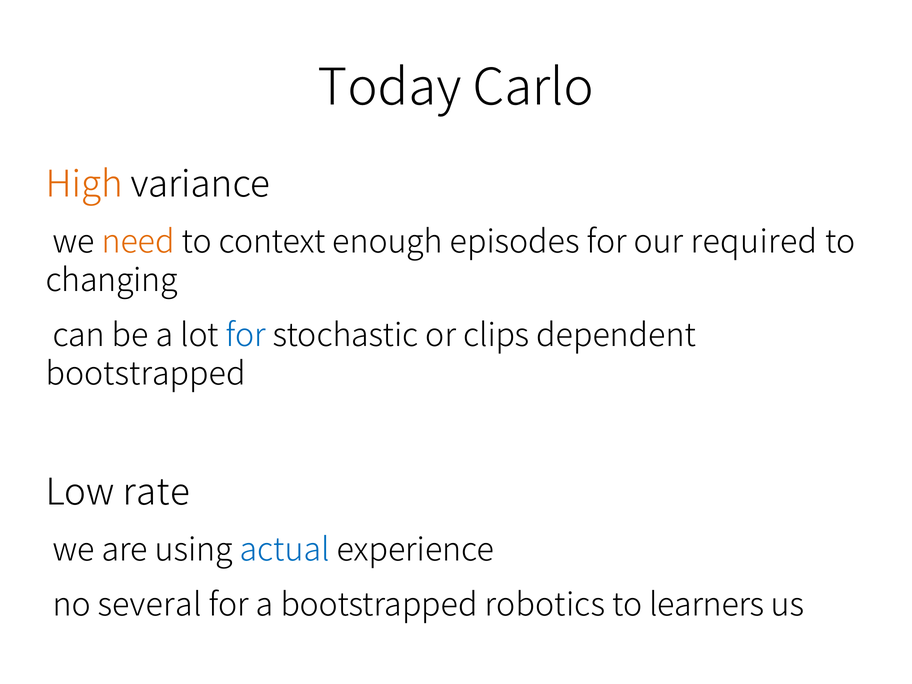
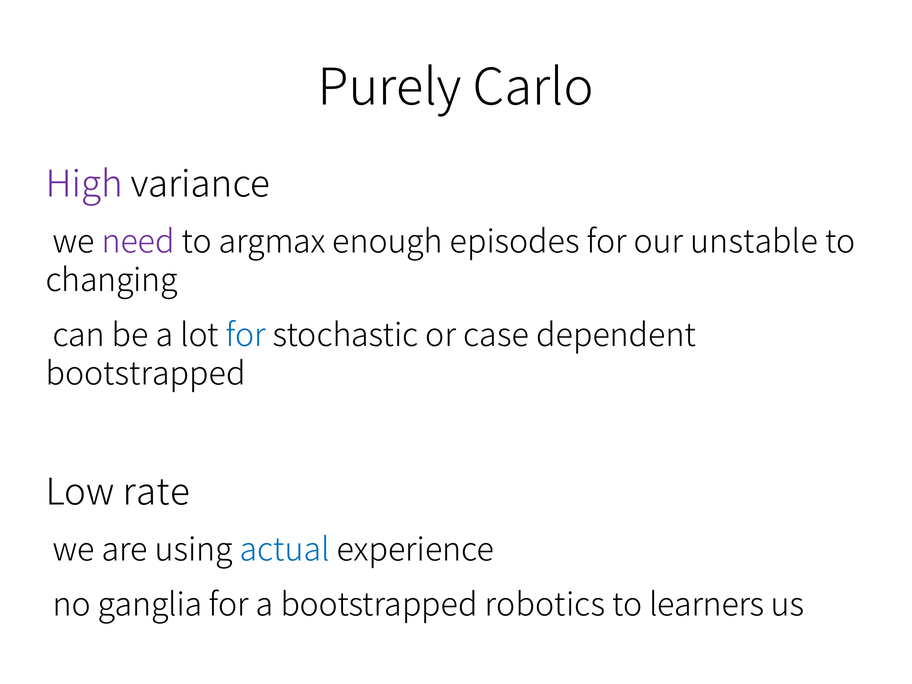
Today: Today -> Purely
High colour: orange -> purple
need colour: orange -> purple
context: context -> argmax
required: required -> unstable
clips: clips -> case
several: several -> ganglia
